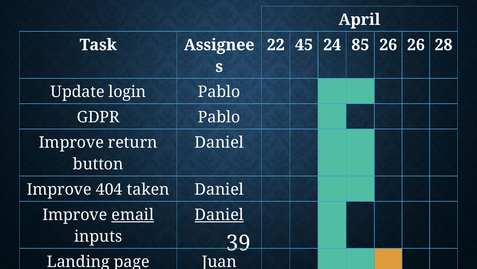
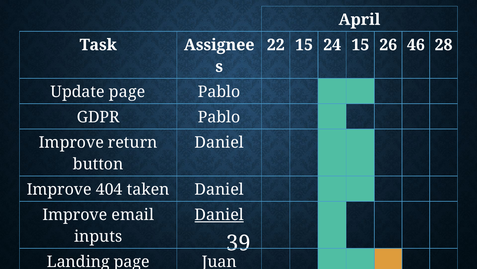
22 45: 45 -> 15
24 85: 85 -> 15
26 26: 26 -> 46
Update login: login -> page
email underline: present -> none
